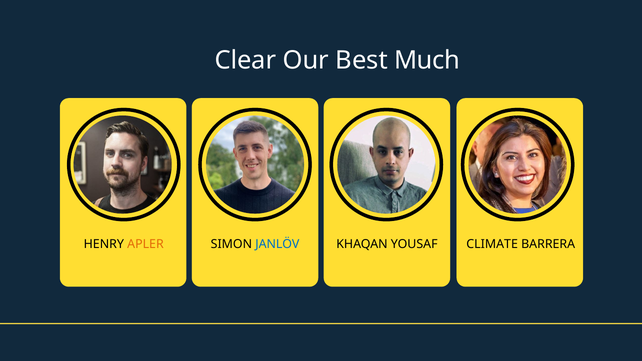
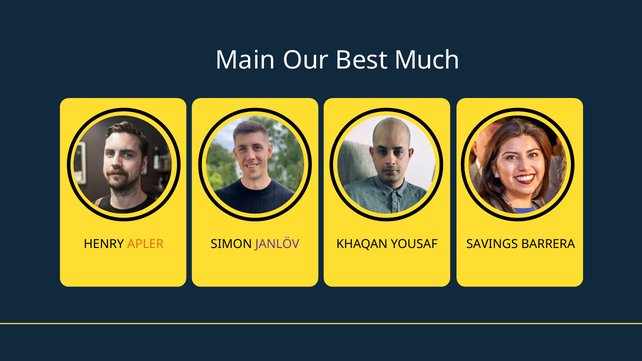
Clear: Clear -> Main
JANLÖV colour: blue -> purple
CLIMATE: CLIMATE -> SAVINGS
